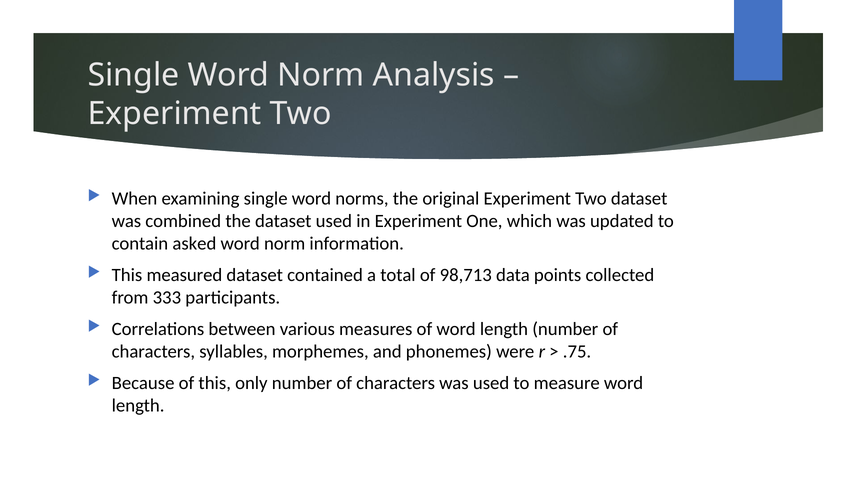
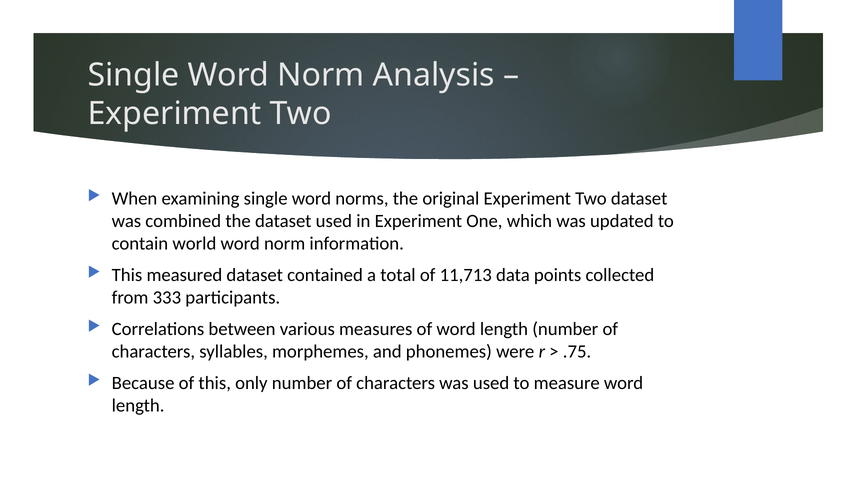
asked: asked -> world
98,713: 98,713 -> 11,713
